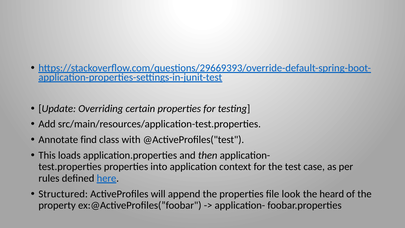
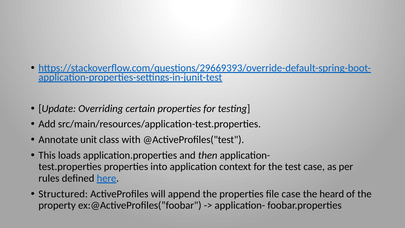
find: find -> unit
file look: look -> case
